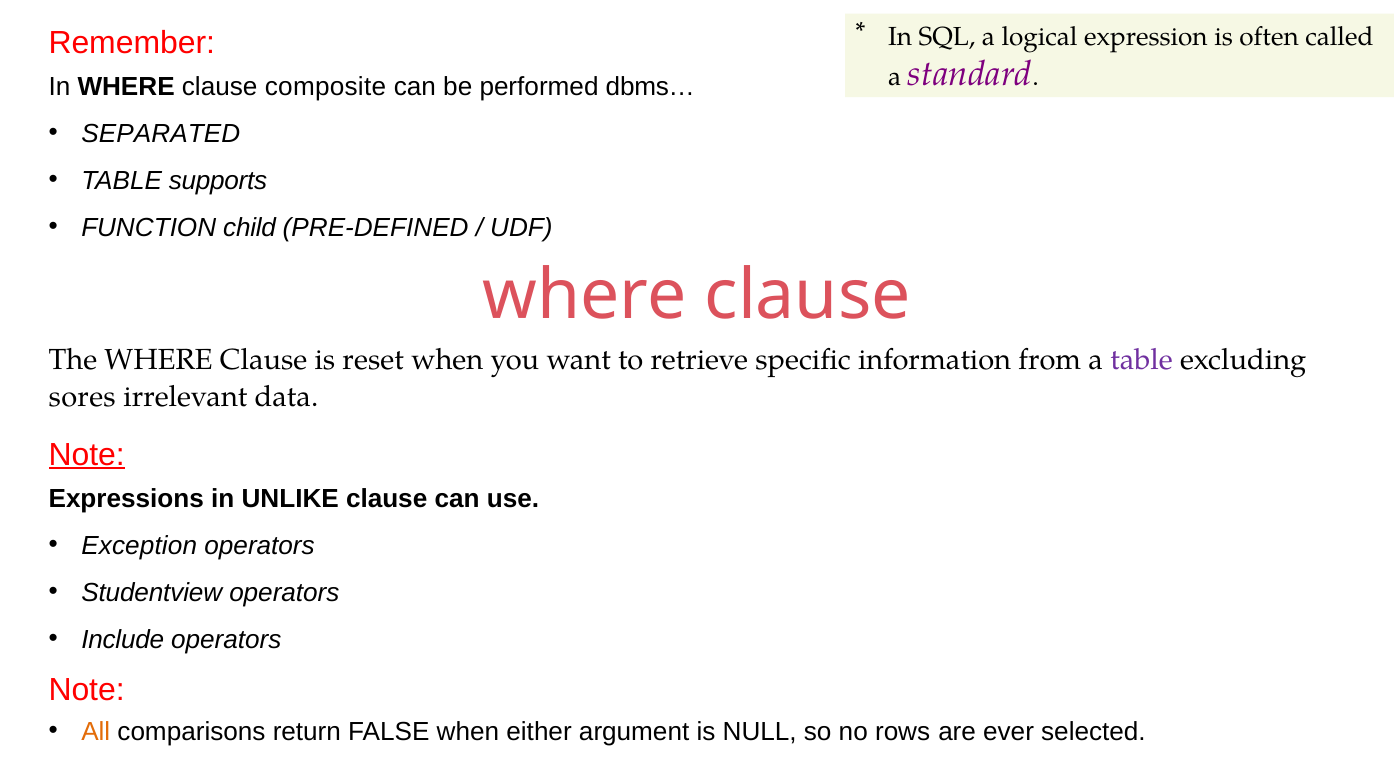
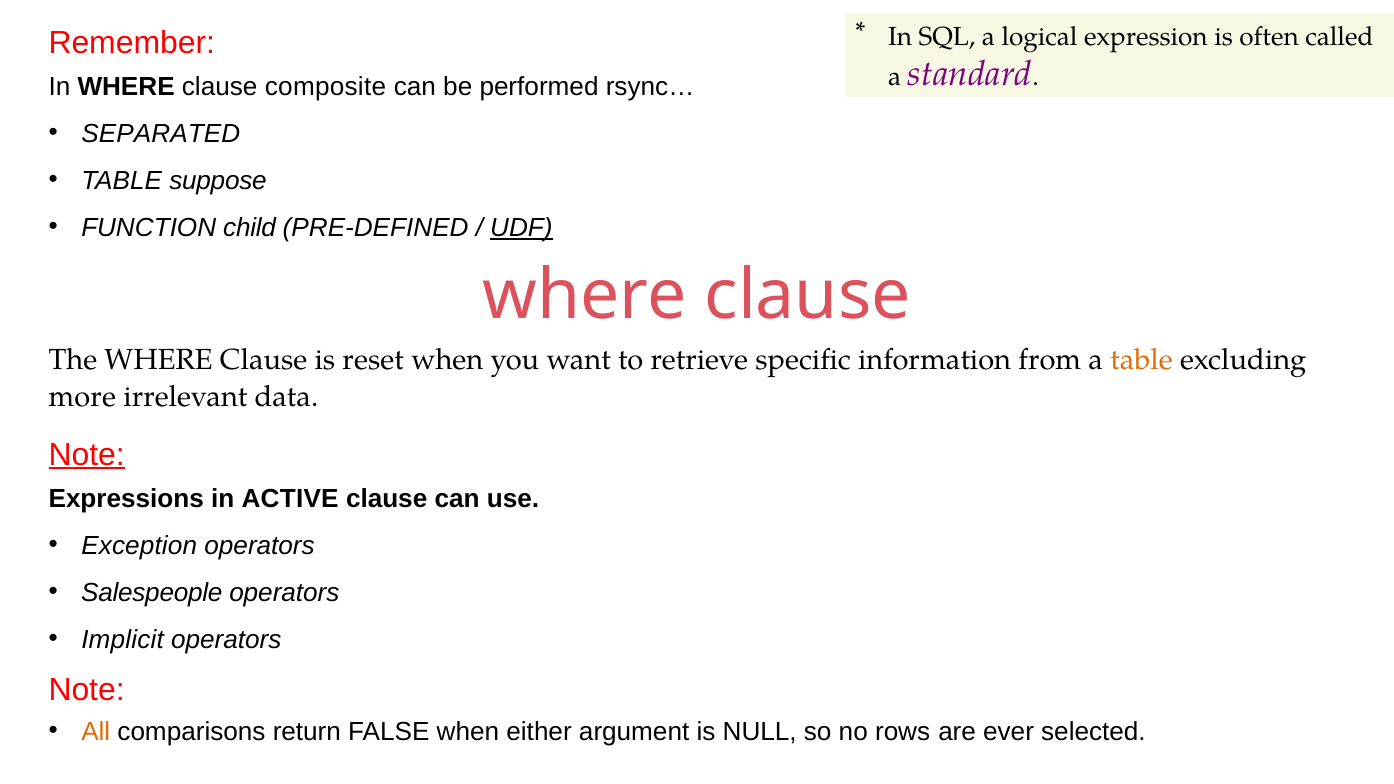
dbms…: dbms… -> rsync…
supports: supports -> suppose
UDF underline: none -> present
table at (1142, 360) colour: purple -> orange
sores: sores -> more
UNLIKE: UNLIKE -> ACTIVE
Studentview: Studentview -> Salespeople
Include: Include -> Implicit
